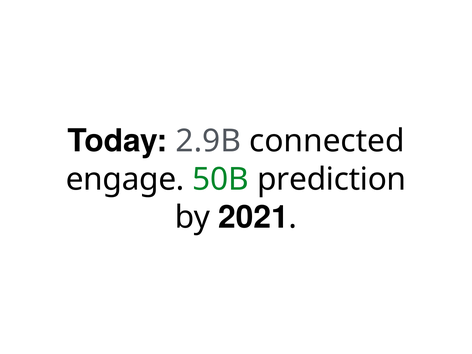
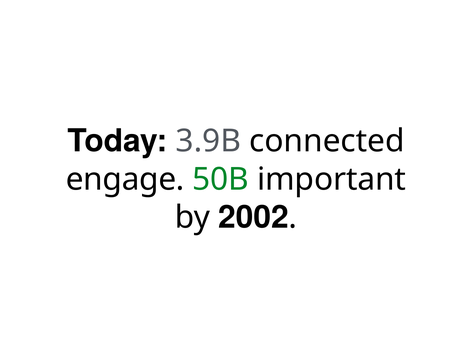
2.9B: 2.9B -> 3.9B
prediction: prediction -> important
2021: 2021 -> 2002
